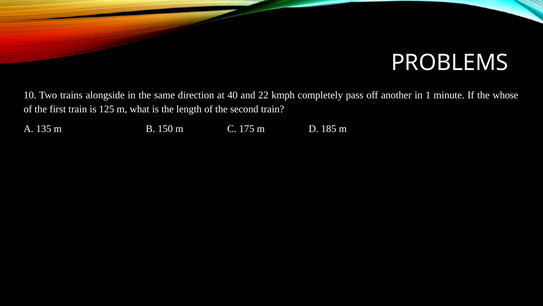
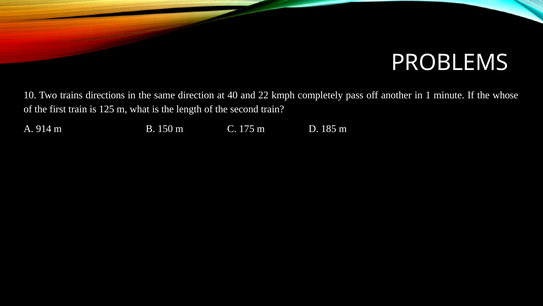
alongside: alongside -> directions
135: 135 -> 914
